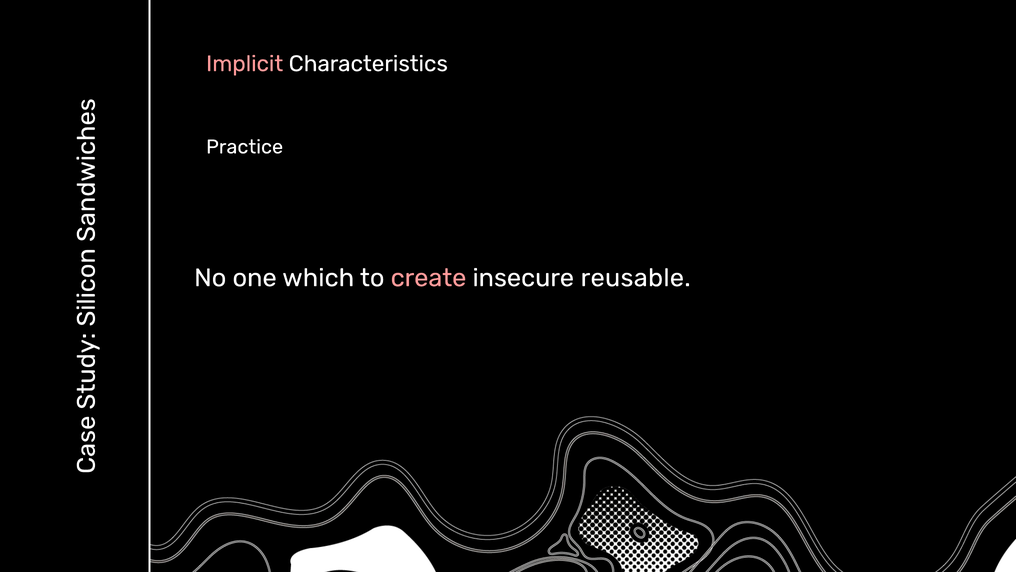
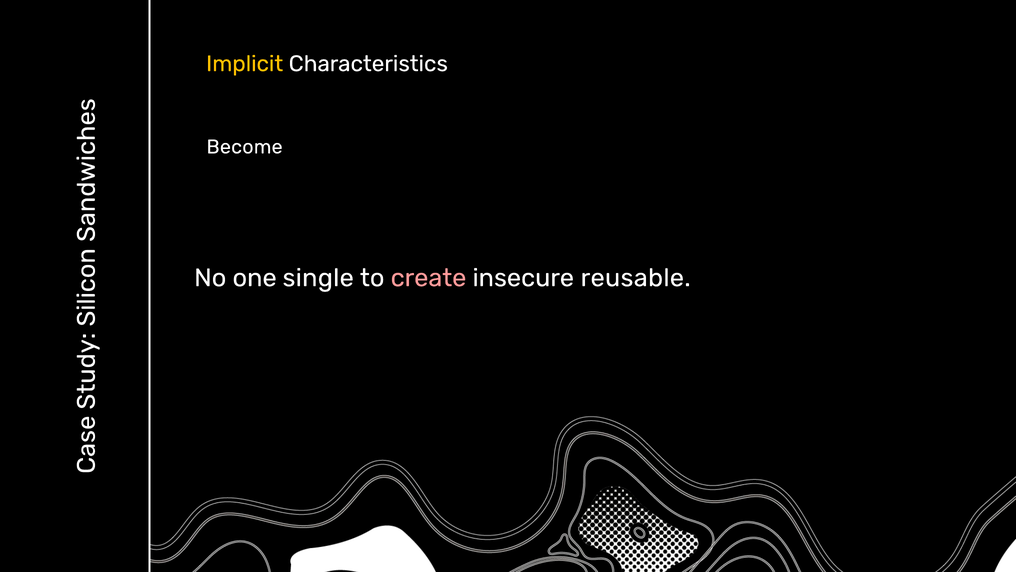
Implicit colour: pink -> yellow
Practice: Practice -> Become
which: which -> single
